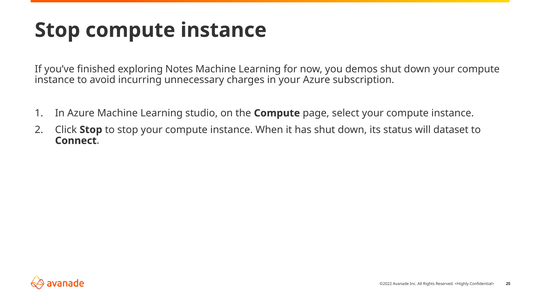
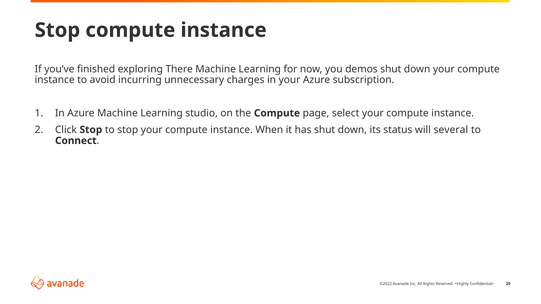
Notes: Notes -> There
dataset: dataset -> several
